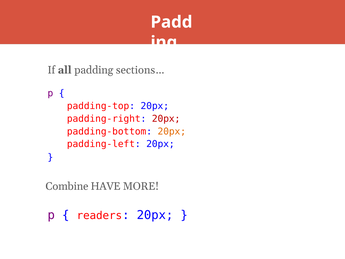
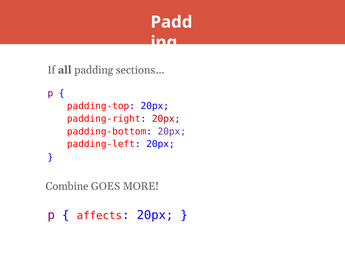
20px at (172, 131) colour: orange -> purple
HAVE: HAVE -> GOES
readers: readers -> affects
